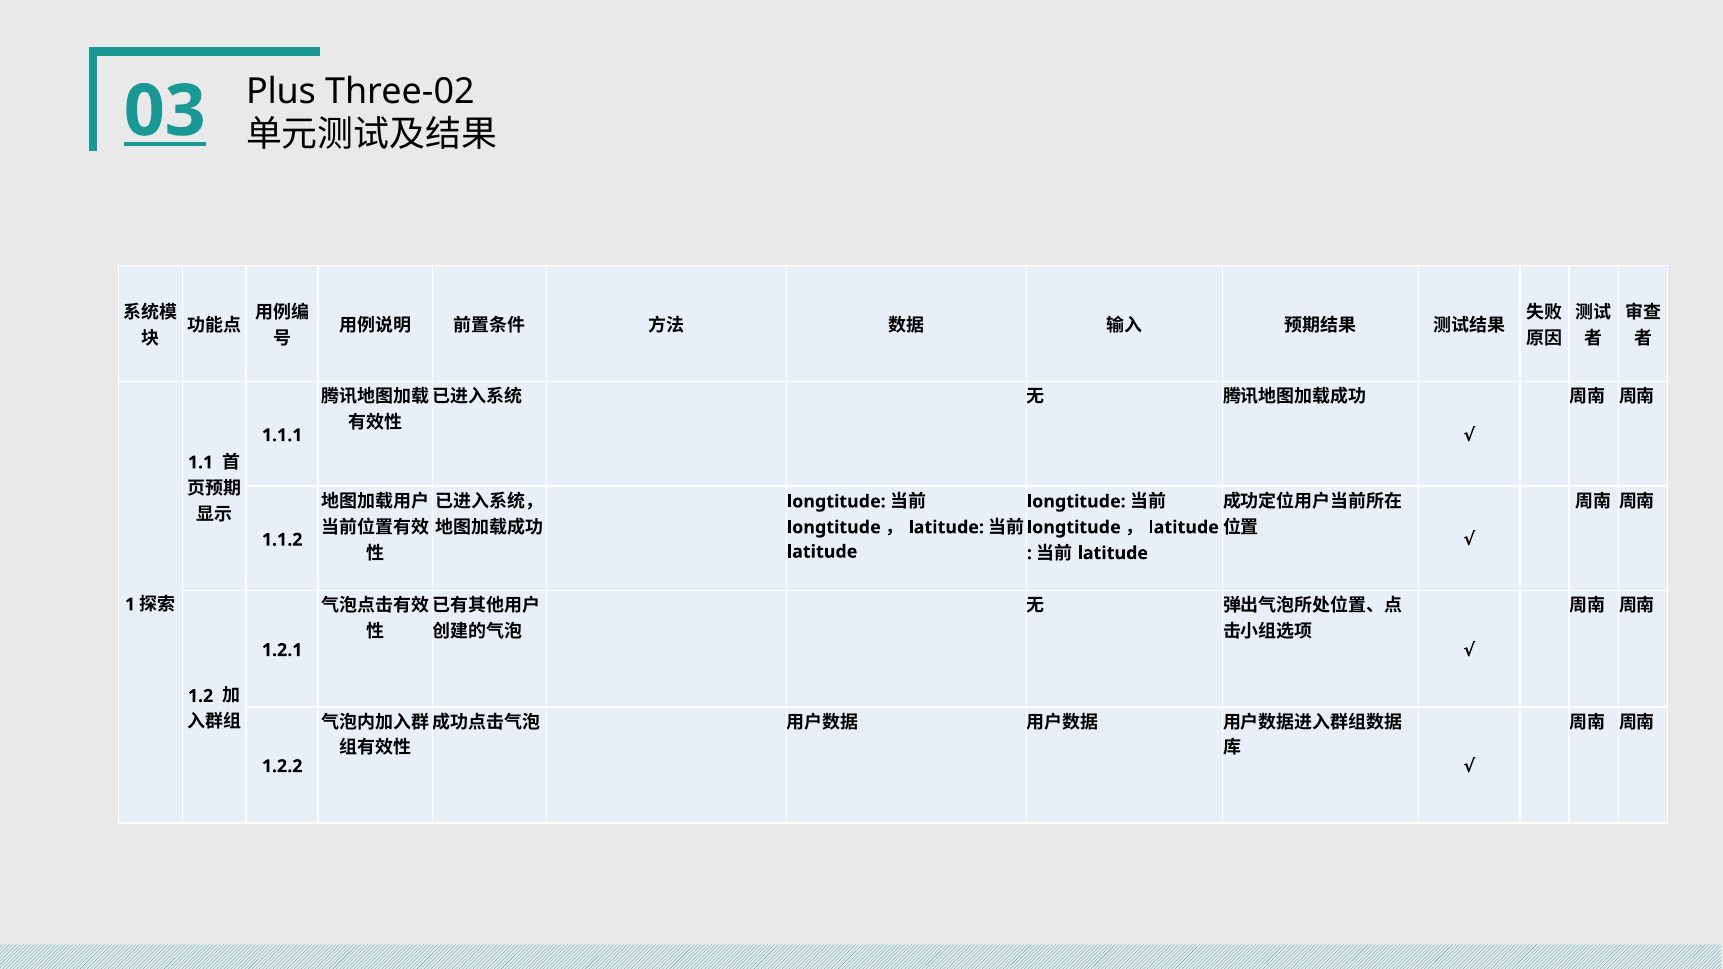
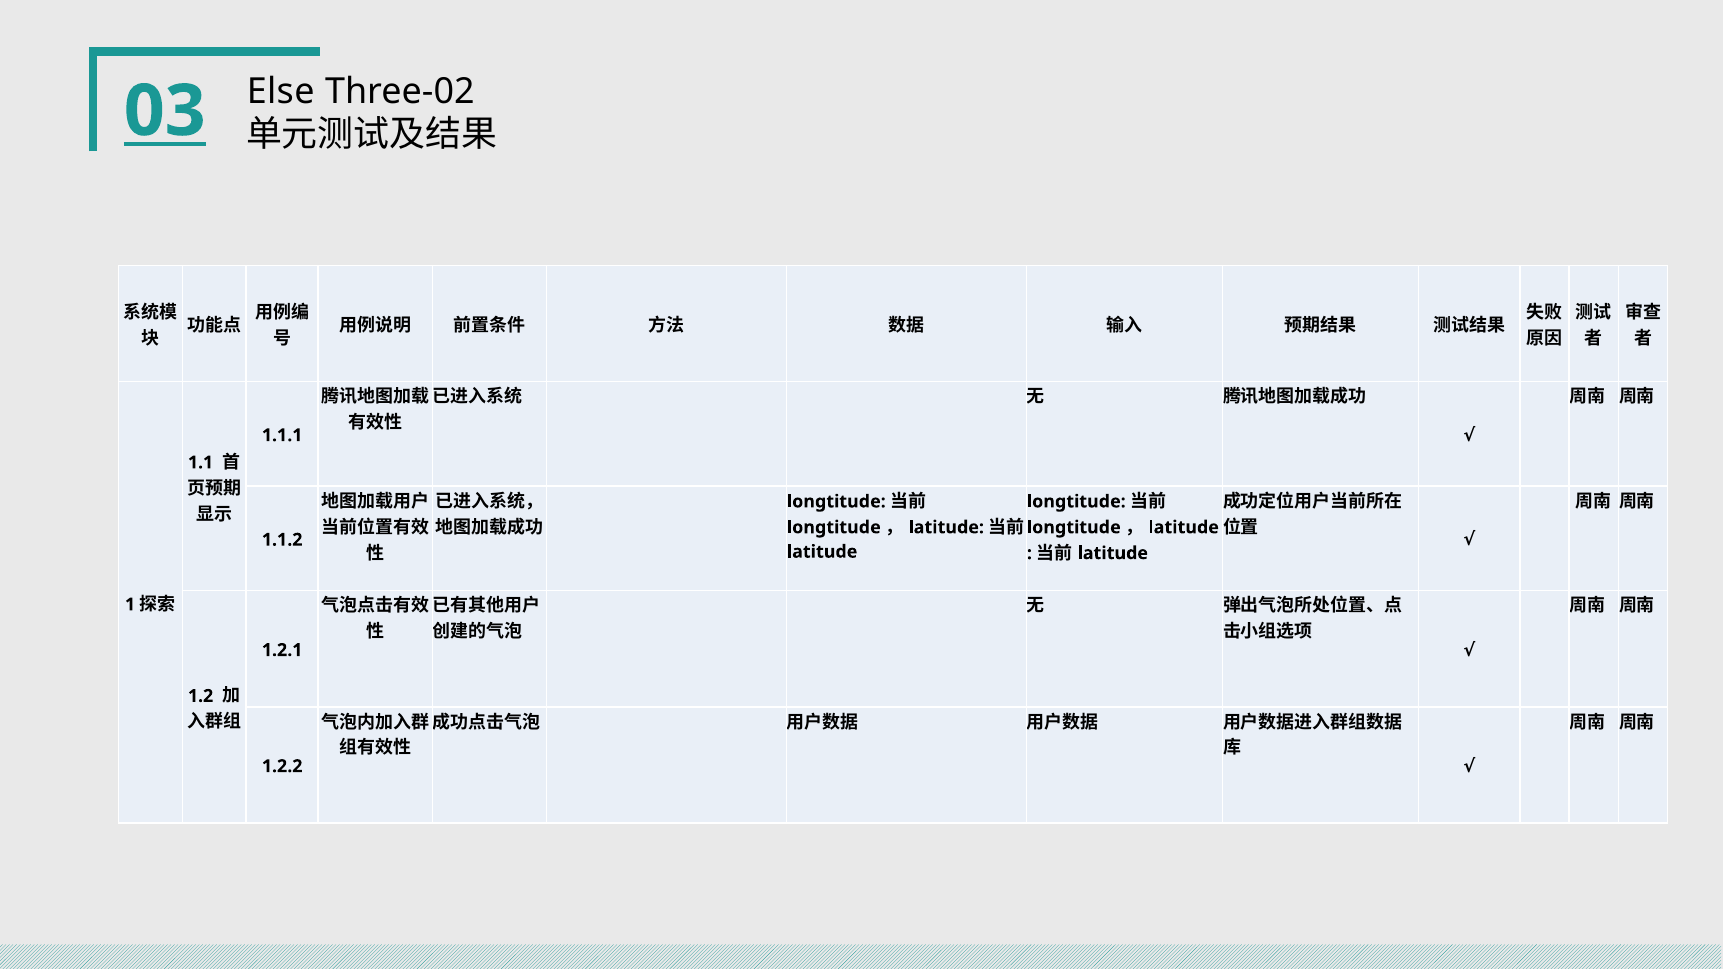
Plus: Plus -> Else
